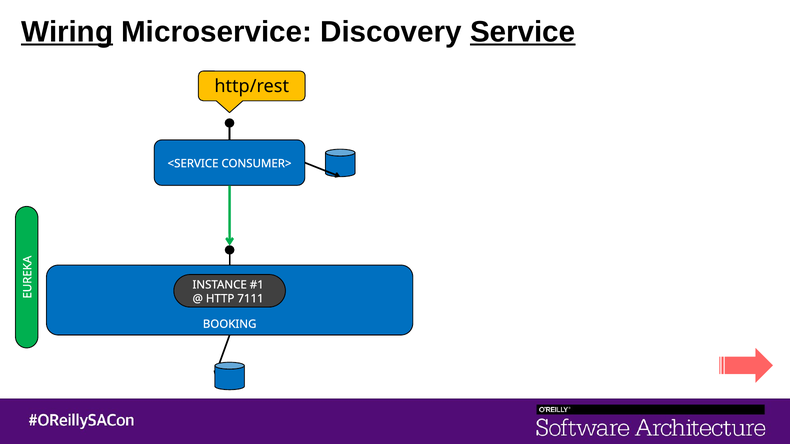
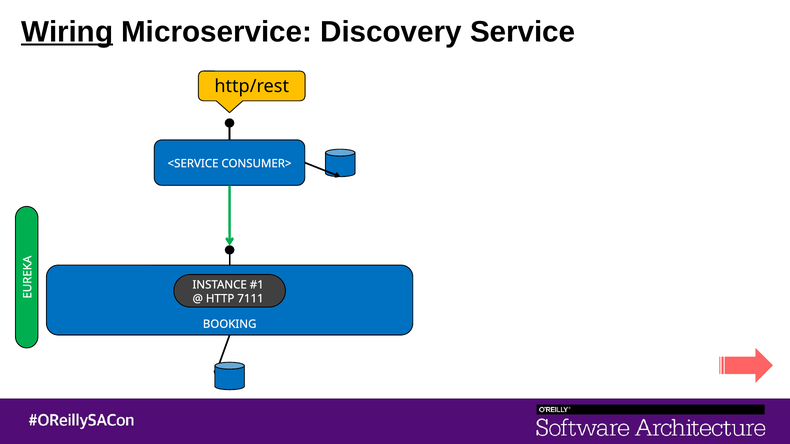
Service underline: present -> none
